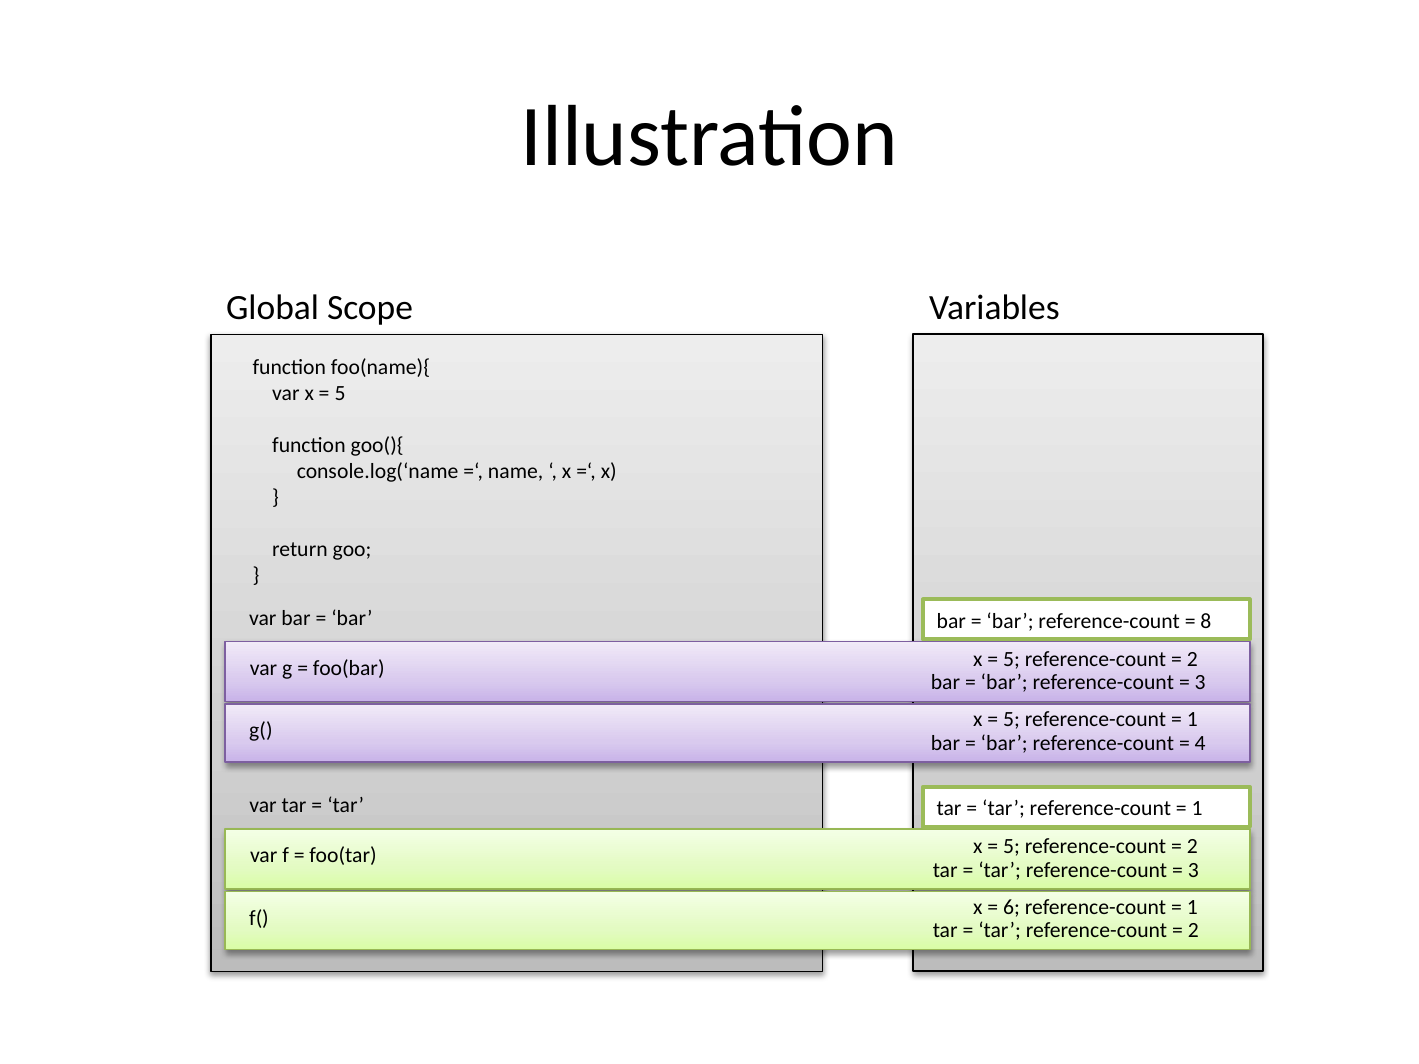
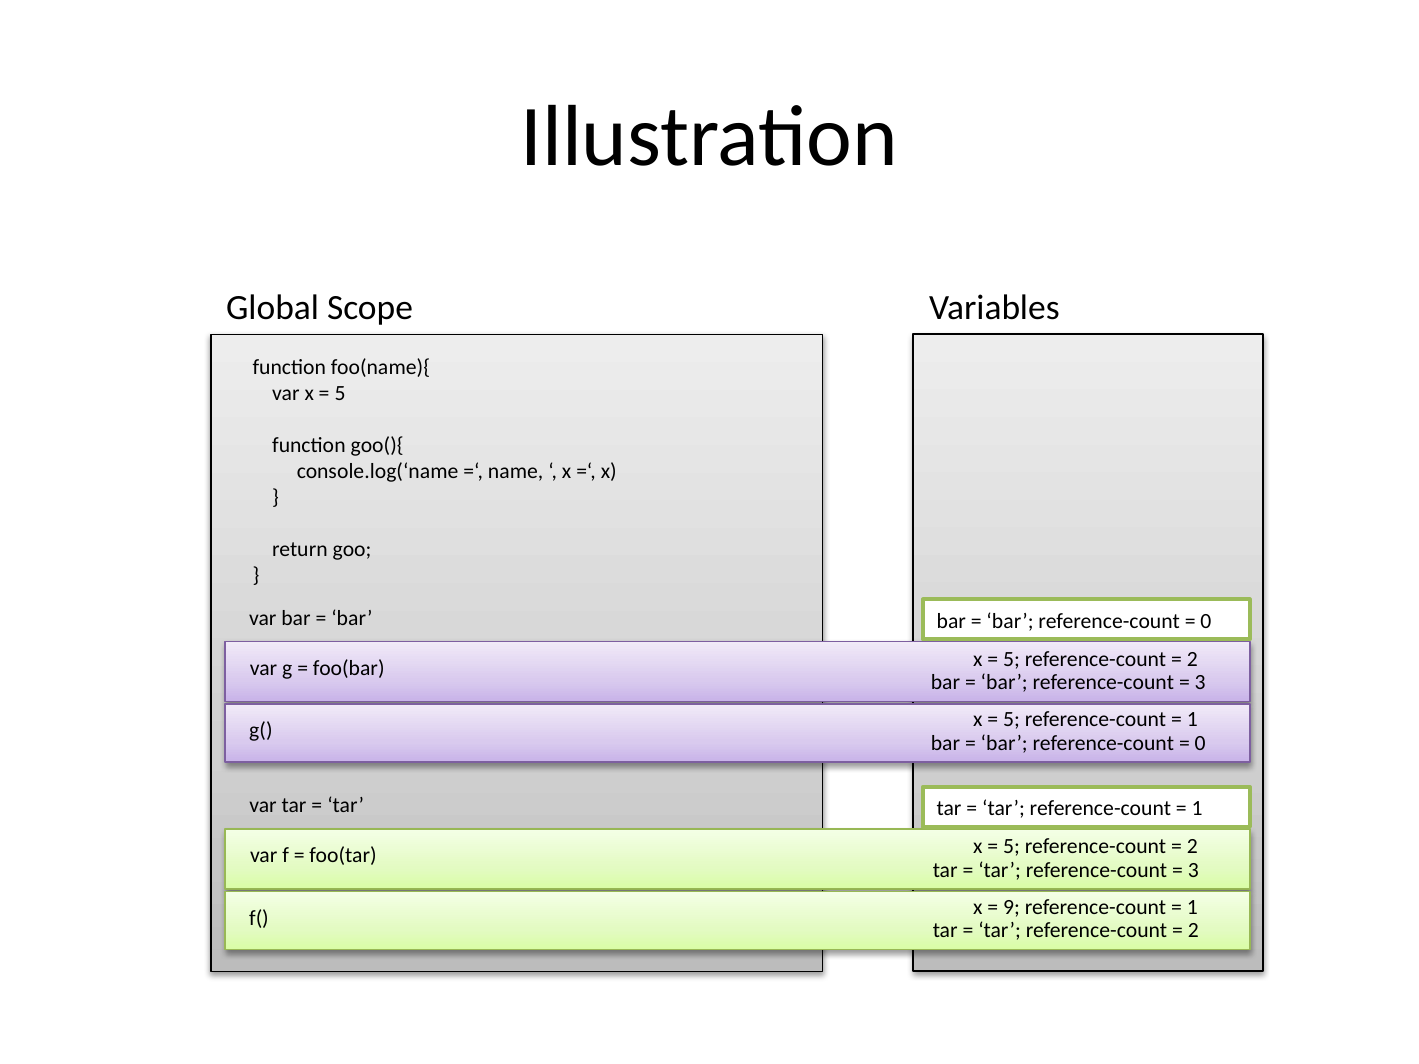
8 at (1206, 621): 8 -> 0
4 at (1200, 743): 4 -> 0
6: 6 -> 9
